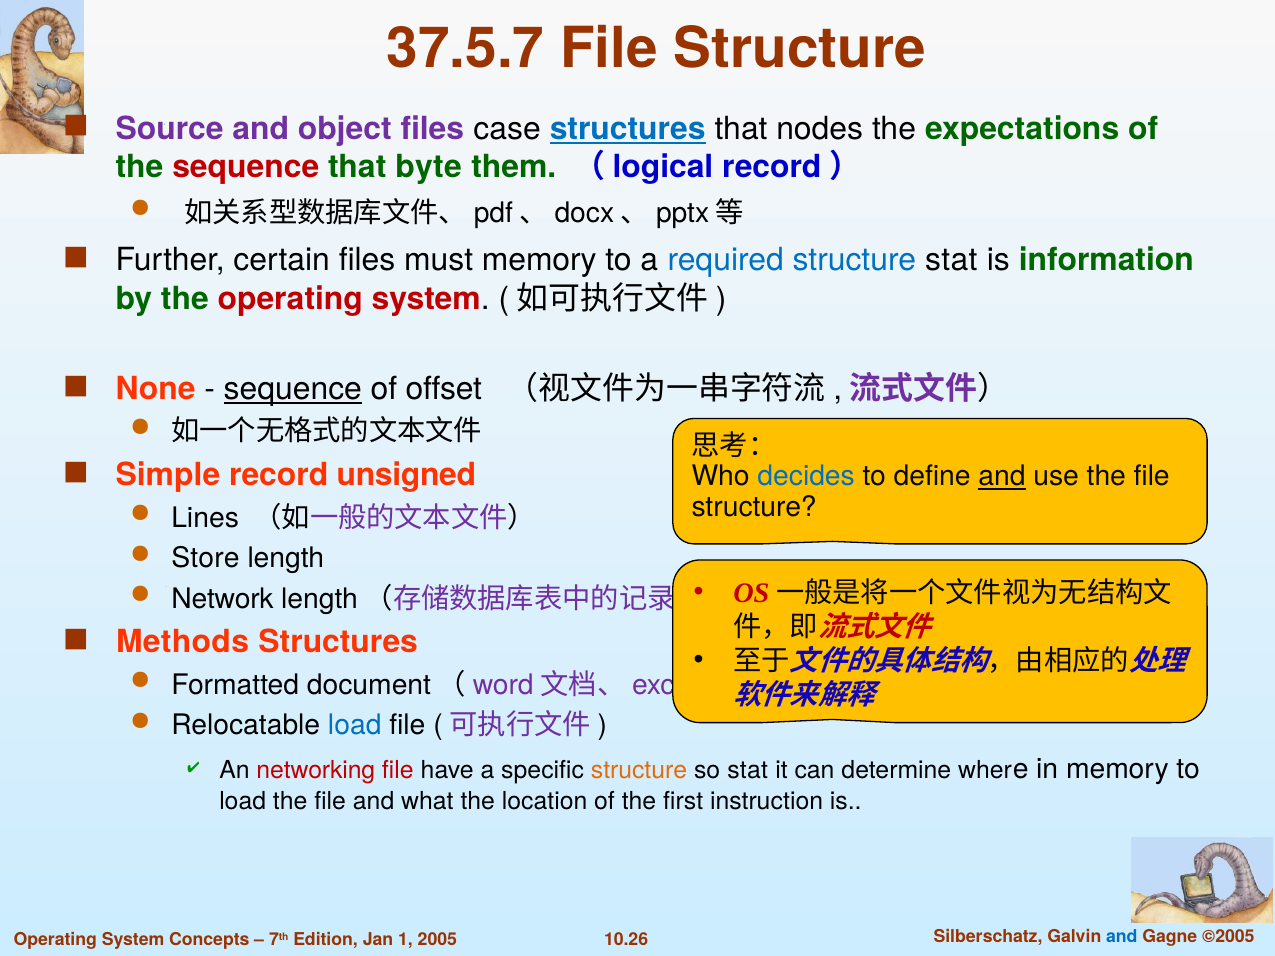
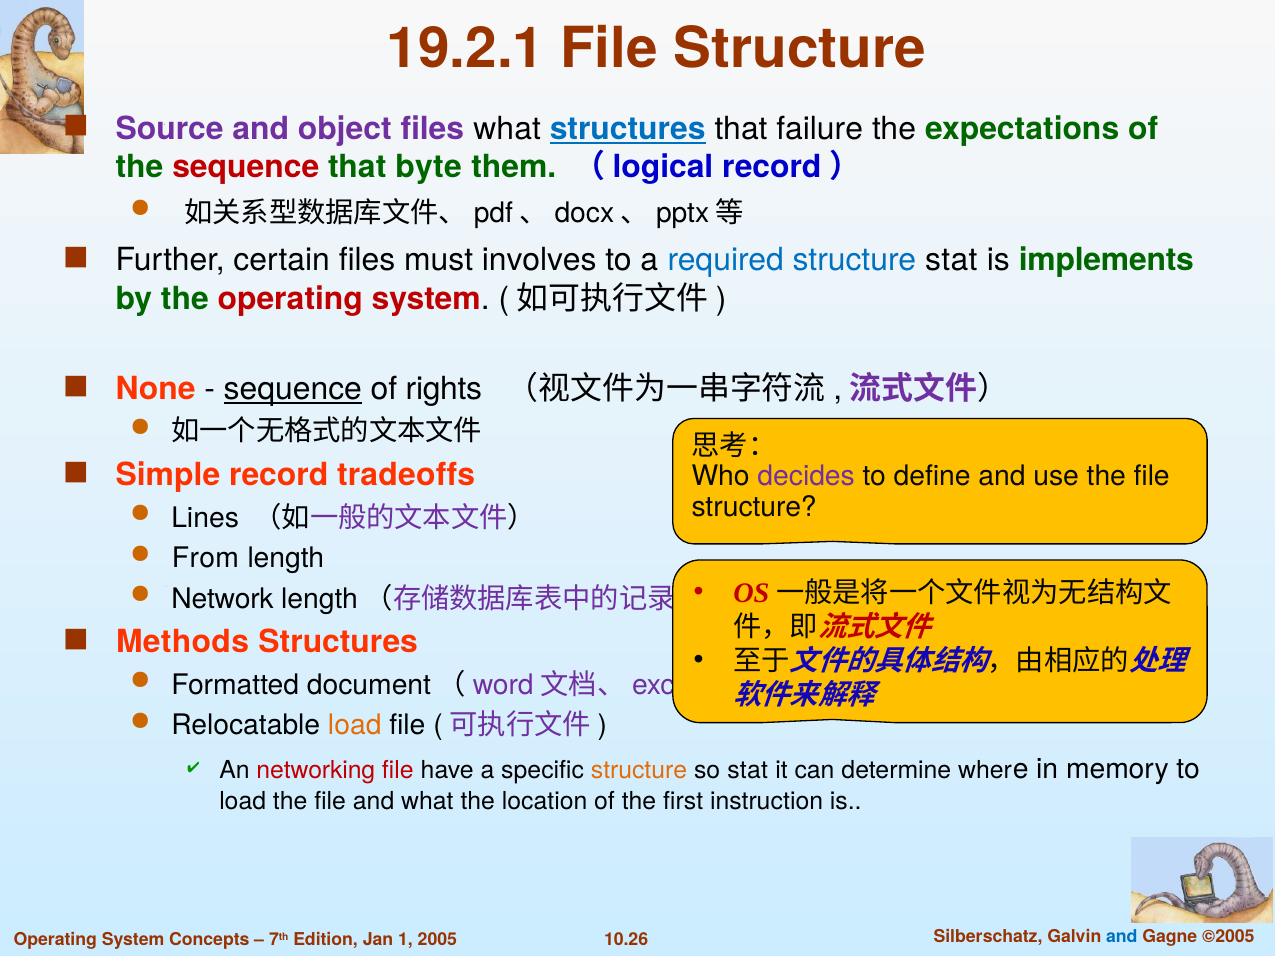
37.5.7: 37.5.7 -> 19.2.1
files case: case -> what
nodes: nodes -> failure
must memory: memory -> involves
information: information -> implements
offset: offset -> rights
unsigned: unsigned -> tradeoffs
decides colour: blue -> purple
and at (1002, 477) underline: present -> none
Store: Store -> From
load at (355, 725) colour: blue -> orange
